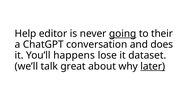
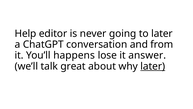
going underline: present -> none
to their: their -> later
does: does -> from
dataset: dataset -> answer
